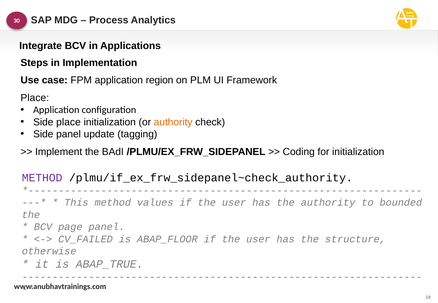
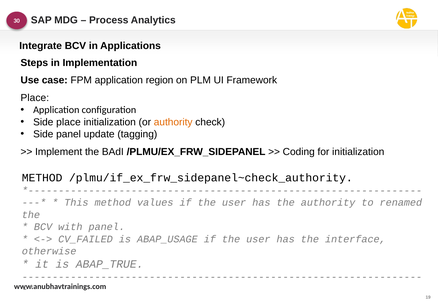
METHOD at (42, 178) colour: purple -> black
bounded: bounded -> renamed
page: page -> with
ABAP_FLOOR: ABAP_FLOOR -> ABAP_USAGE
structure: structure -> interface
